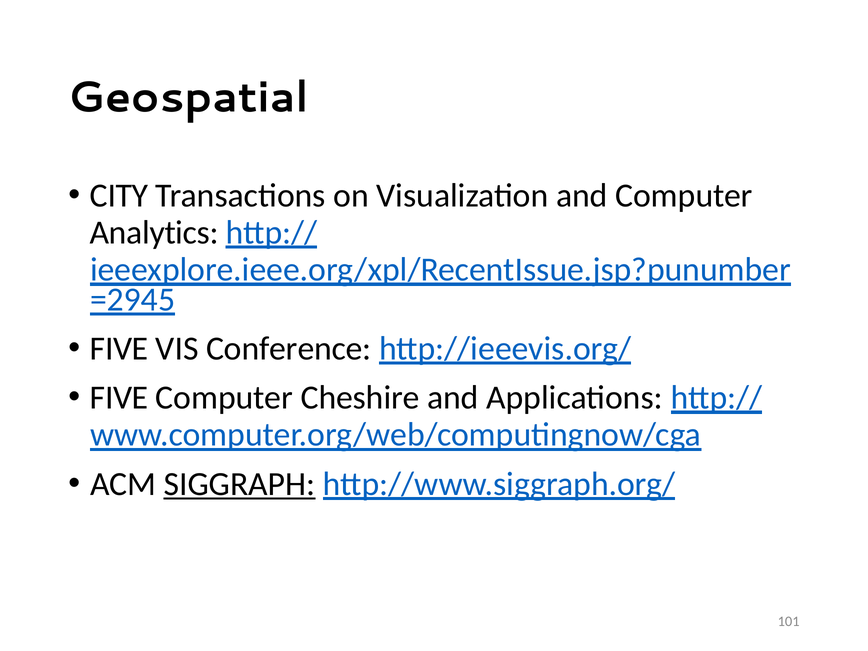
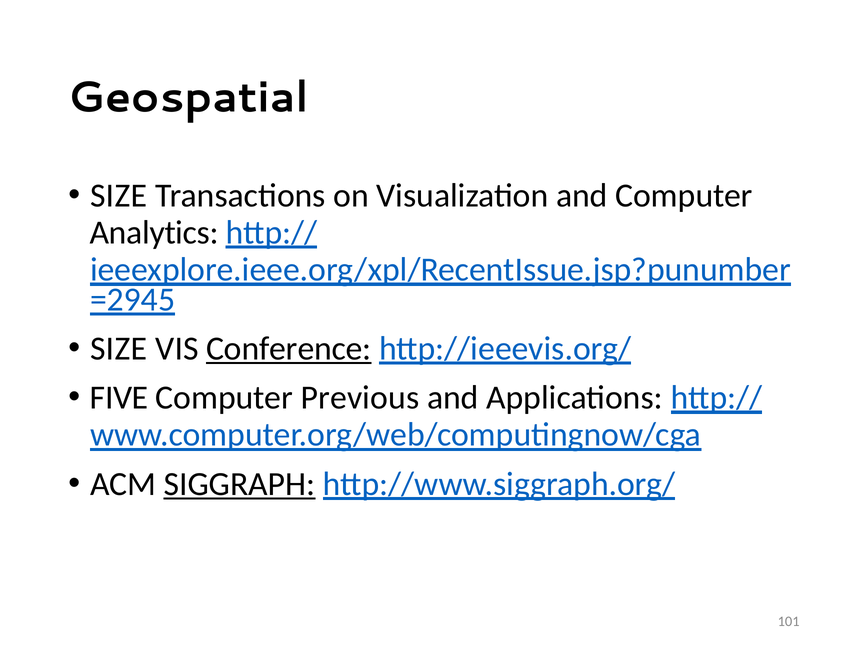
CITY at (119, 196): CITY -> SIZE
FIVE at (119, 349): FIVE -> SIZE
Conference underline: none -> present
Cheshire: Cheshire -> Previous
